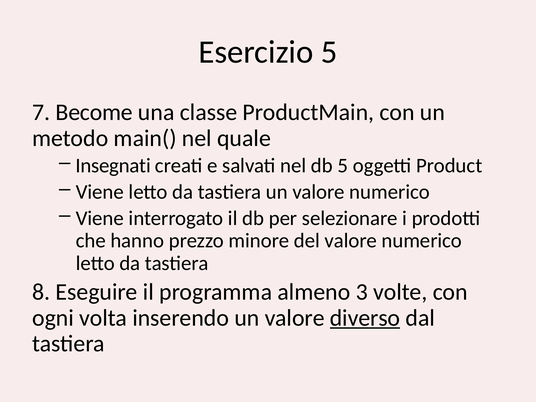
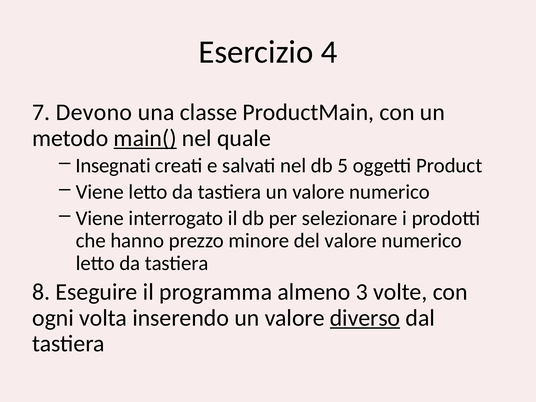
Esercizio 5: 5 -> 4
Become: Become -> Devono
main( underline: none -> present
